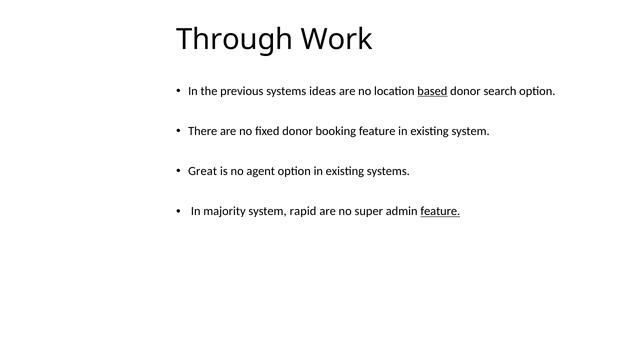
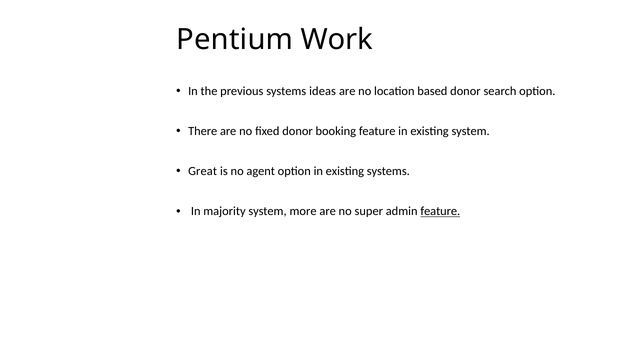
Through: Through -> Pentium
based underline: present -> none
rapid: rapid -> more
